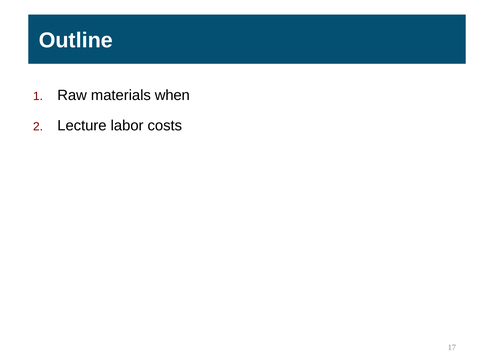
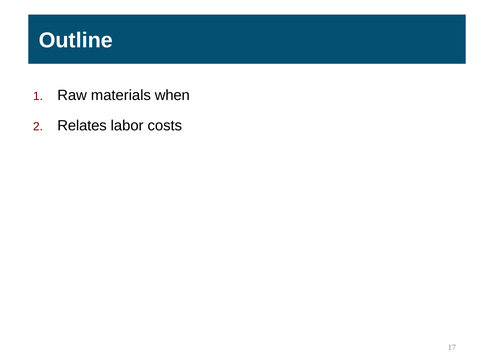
Lecture: Lecture -> Relates
